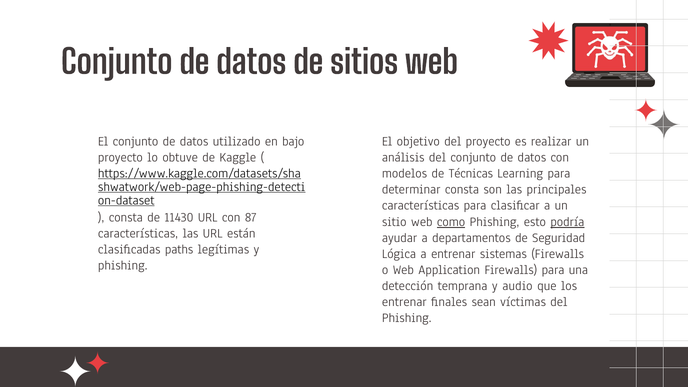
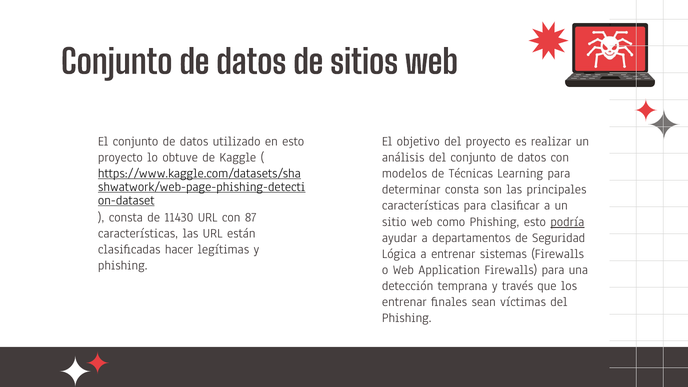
en bajo: bajo -> esto
como underline: present -> none
paths: paths -> hacer
audio: audio -> través
